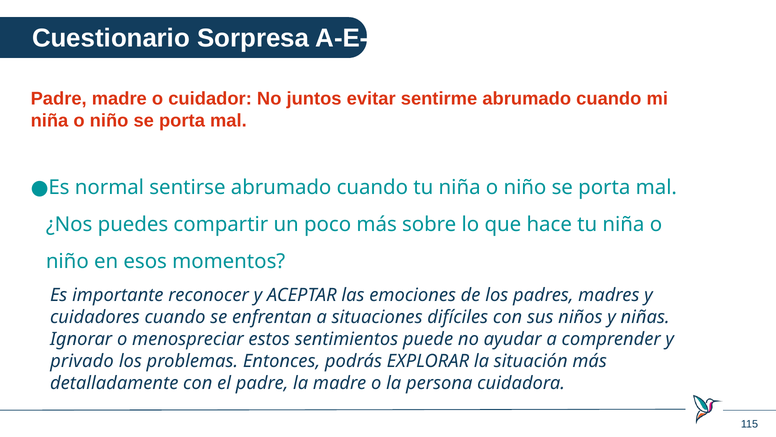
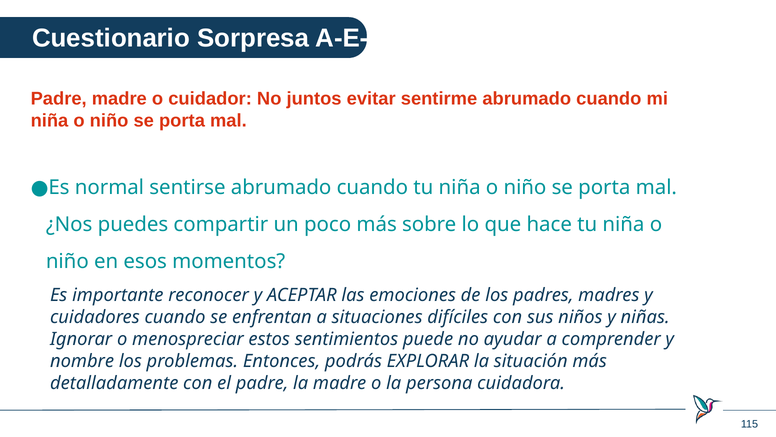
privado: privado -> nombre
